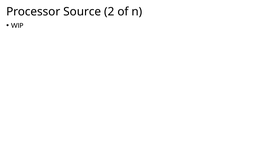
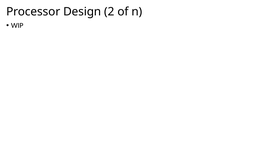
Source: Source -> Design
